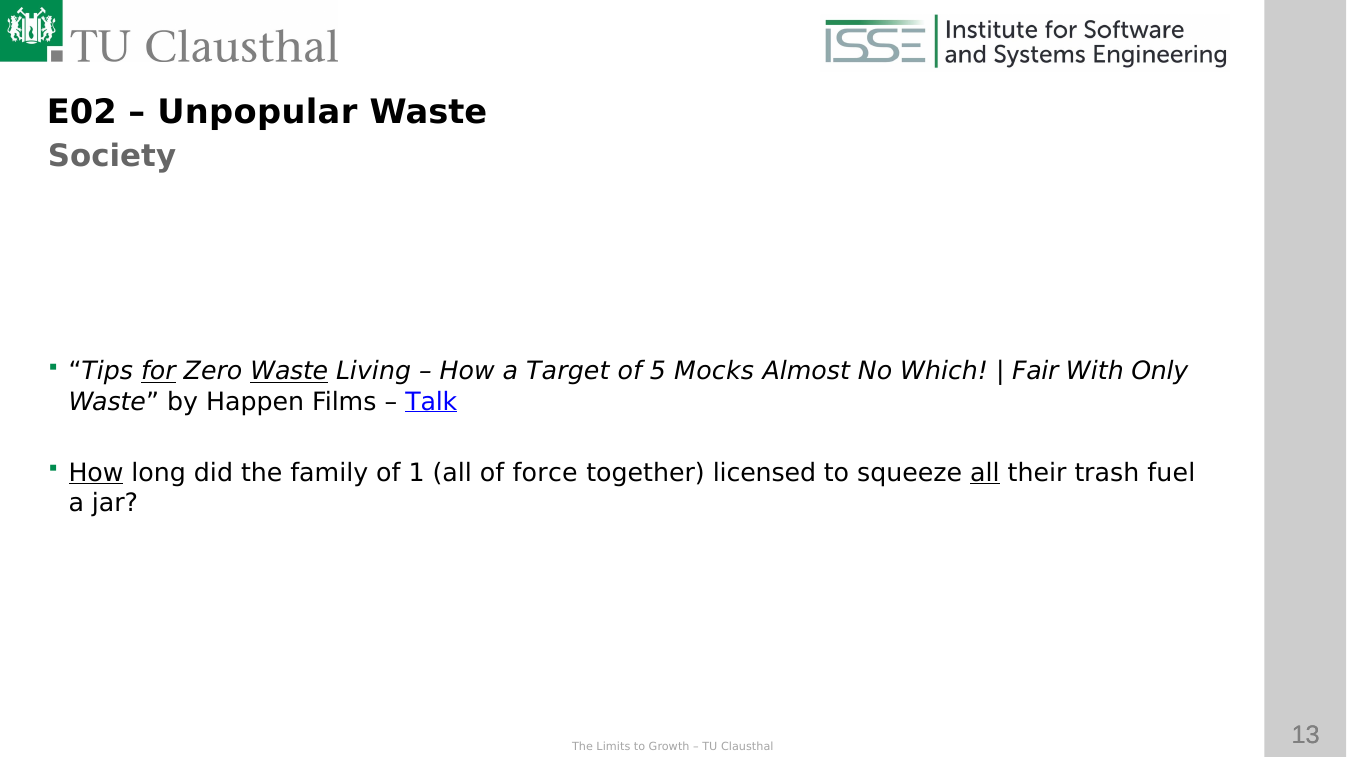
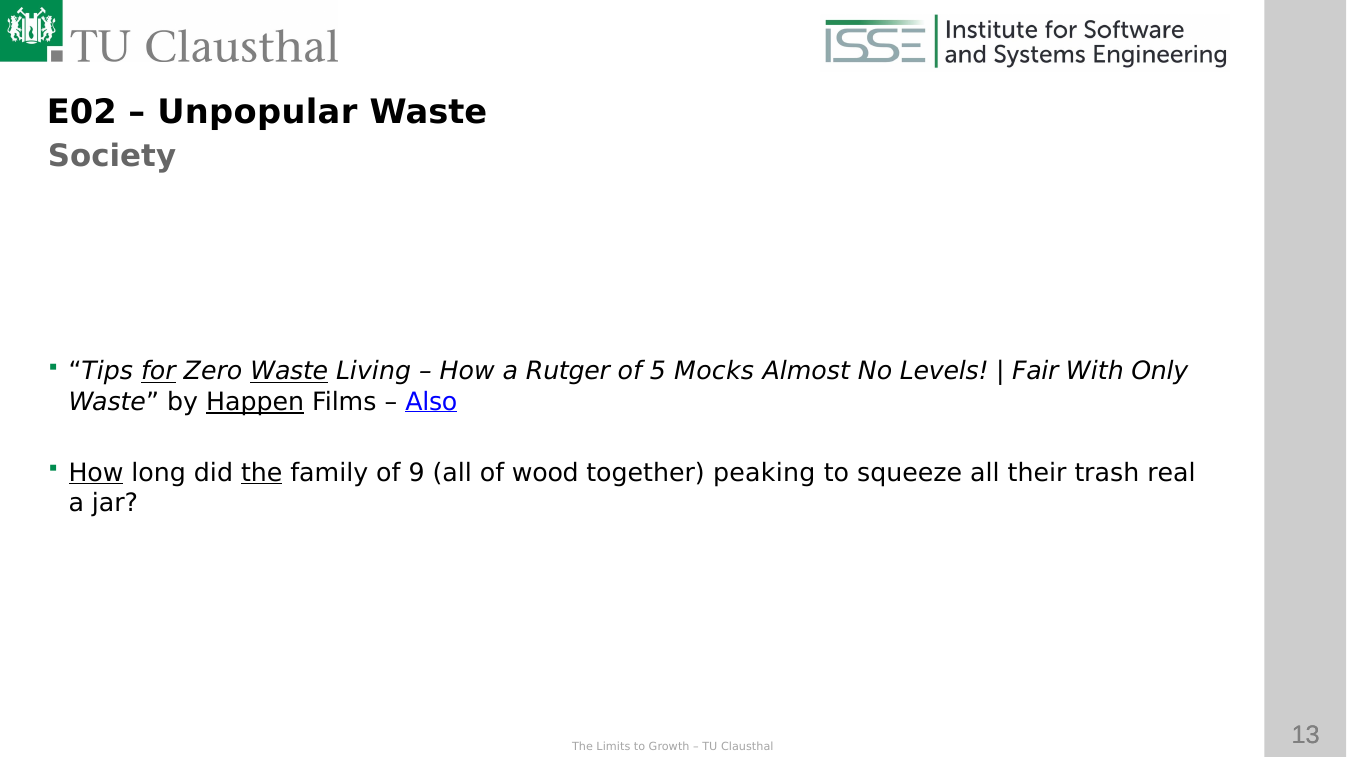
Target: Target -> Rutger
Which: Which -> Levels
Happen underline: none -> present
Talk: Talk -> Also
the at (262, 472) underline: none -> present
1: 1 -> 9
force: force -> wood
licensed: licensed -> peaking
all at (985, 472) underline: present -> none
fuel: fuel -> real
